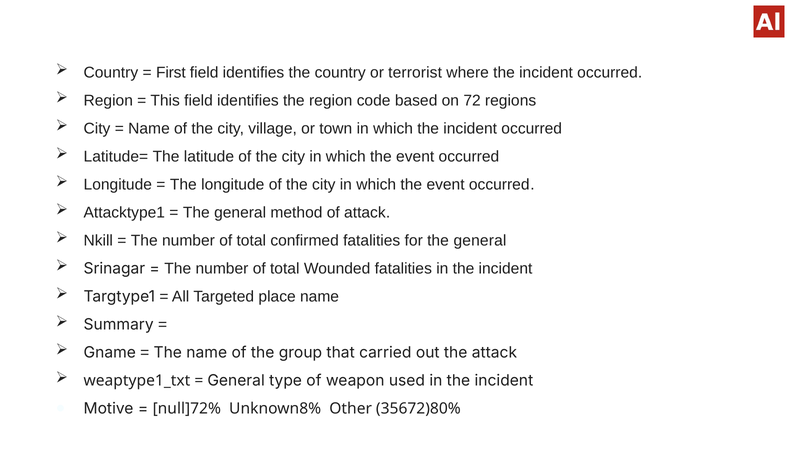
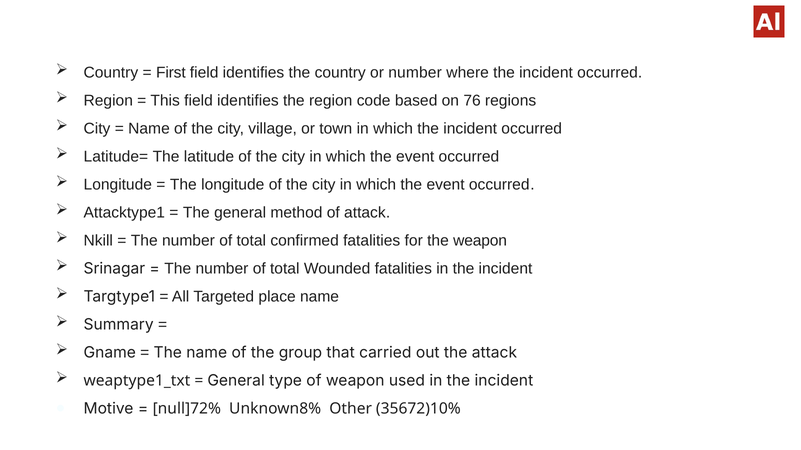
or terrorist: terrorist -> number
72: 72 -> 76
for the general: general -> weapon
35672)80%: 35672)80% -> 35672)10%
